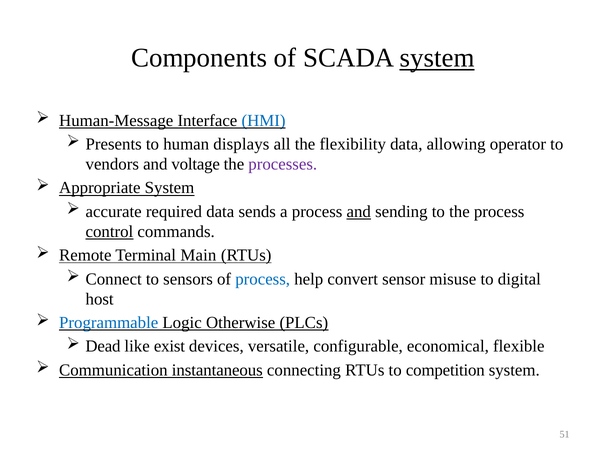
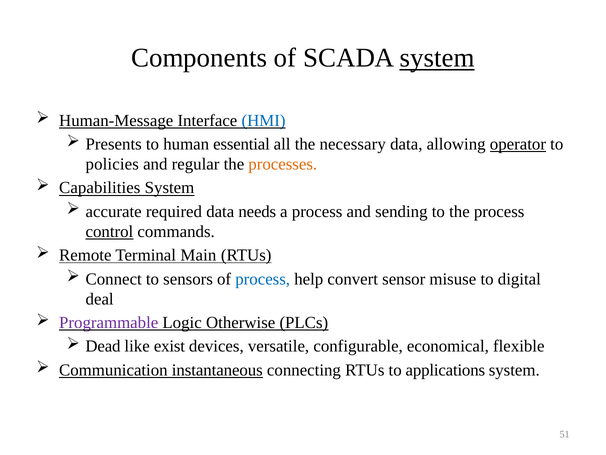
displays: displays -> essential
flexibility: flexibility -> necessary
operator underline: none -> present
vendors: vendors -> policies
voltage: voltage -> regular
processes colour: purple -> orange
Appropriate: Appropriate -> Capabilities
sends: sends -> needs
and at (359, 211) underline: present -> none
host: host -> deal
Programmable colour: blue -> purple
competition: competition -> applications
